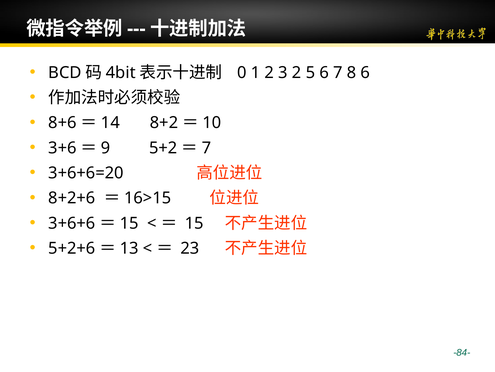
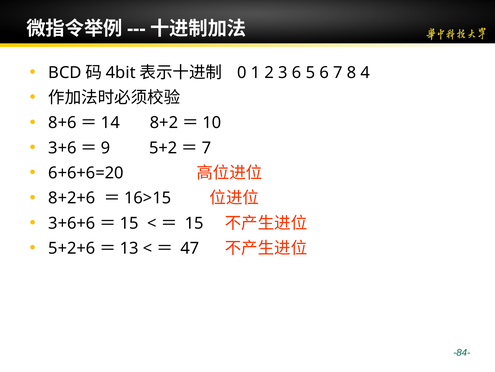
3 2: 2 -> 6
8 6: 6 -> 4
3+6+6=20: 3+6+6=20 -> 6+6+6=20
23: 23 -> 47
